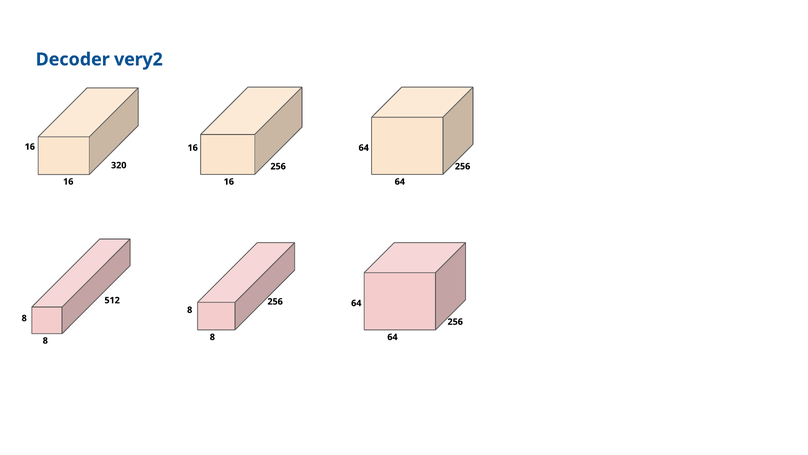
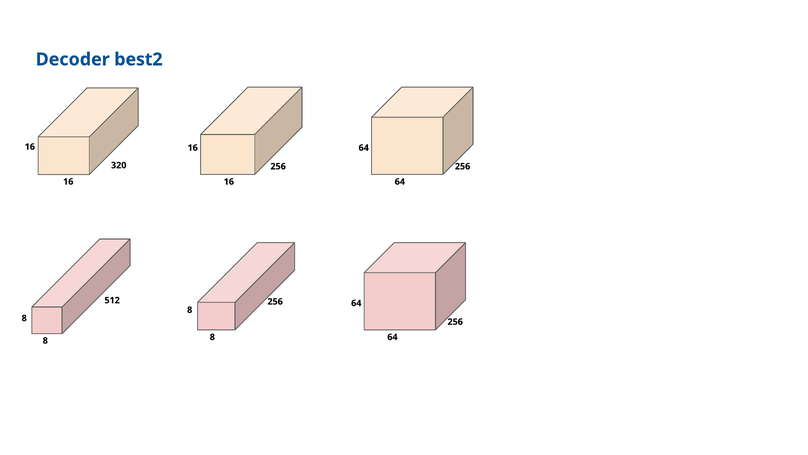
very2: very2 -> best2
